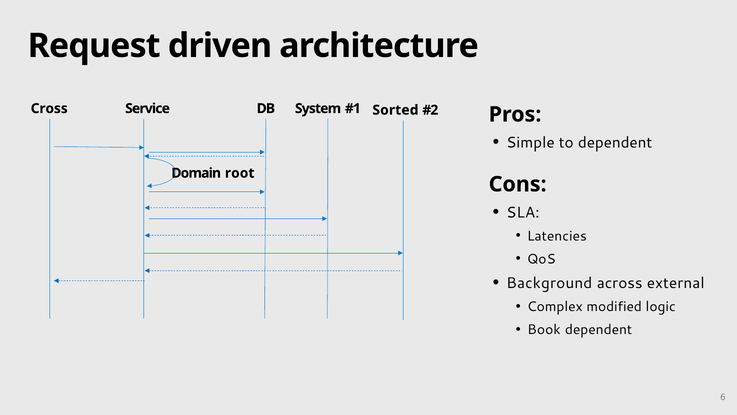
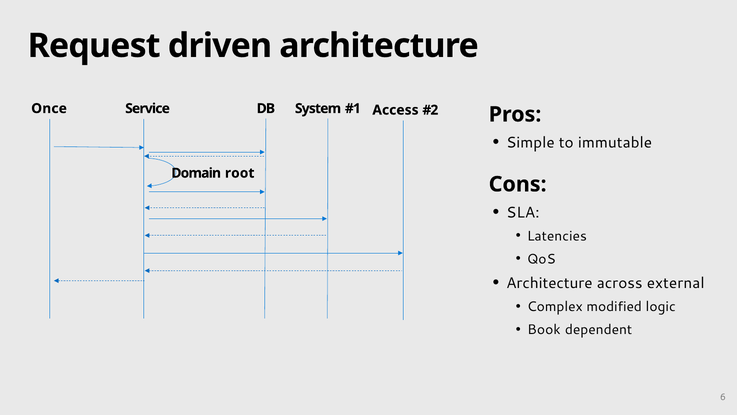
Cross: Cross -> Once
Sorted: Sorted -> Access
to dependent: dependent -> immutable
Background at (549, 283): Background -> Architecture
